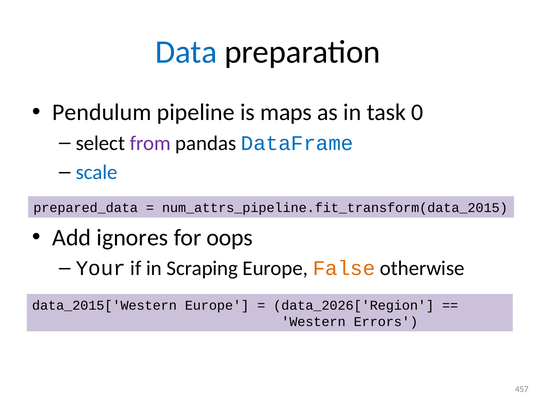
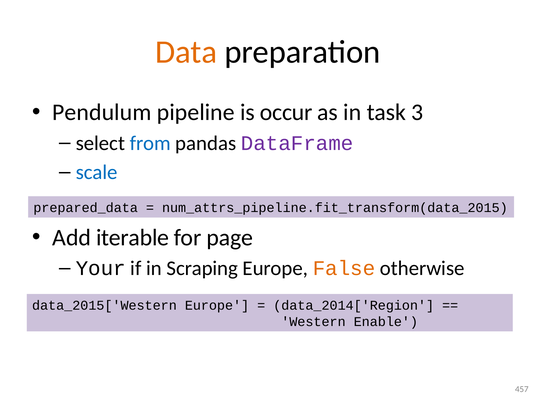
Data colour: blue -> orange
maps: maps -> occur
0: 0 -> 3
from colour: purple -> blue
DataFrame colour: blue -> purple
ignores: ignores -> iterable
oops: oops -> page
data_2026['Region: data_2026['Region -> data_2014['Region
Errors: Errors -> Enable
